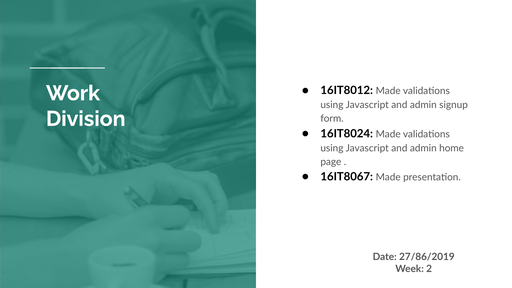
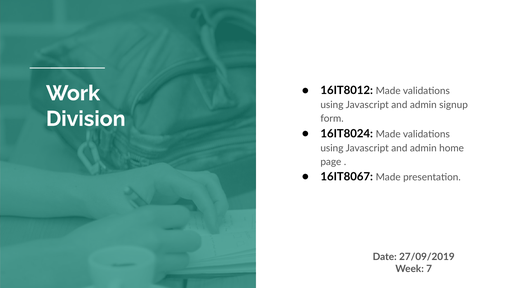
27/86/2019: 27/86/2019 -> 27/09/2019
2: 2 -> 7
